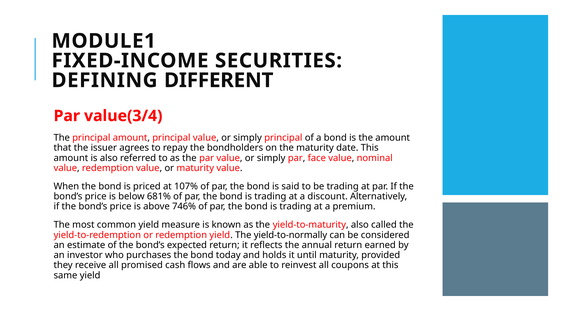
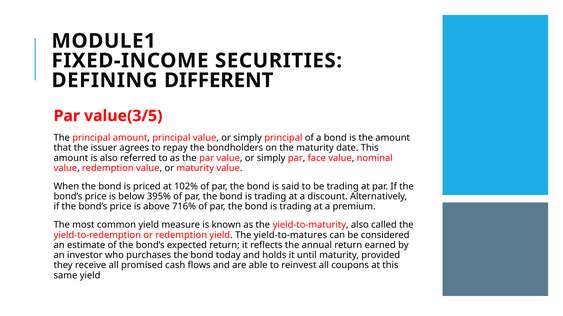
value(3/4: value(3/4 -> value(3/5
107%: 107% -> 102%
681%: 681% -> 395%
746%: 746% -> 716%
yield-to-normally: yield-to-normally -> yield-to-matures
